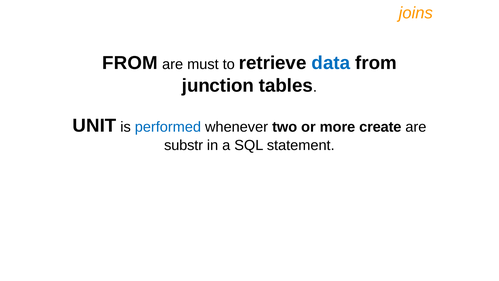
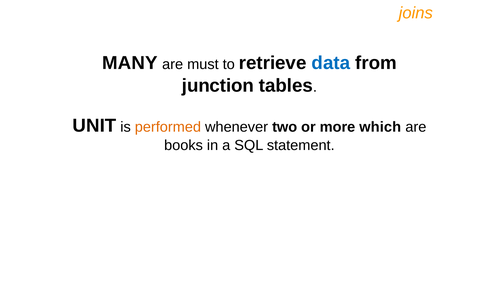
FROM at (130, 63): FROM -> MANY
performed colour: blue -> orange
create: create -> which
substr: substr -> books
